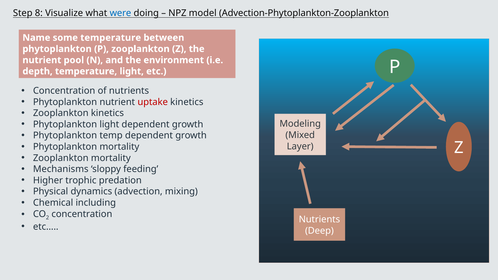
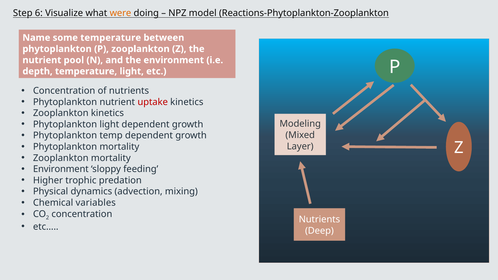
8: 8 -> 6
were colour: blue -> orange
Advection-Phytoplankton-Zooplankton: Advection-Phytoplankton-Zooplankton -> Reactions-Phytoplankton-Zooplankton
Mechanisms at (61, 169): Mechanisms -> Environment
including: including -> variables
